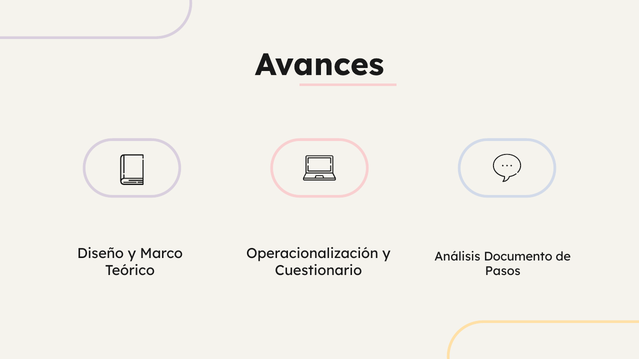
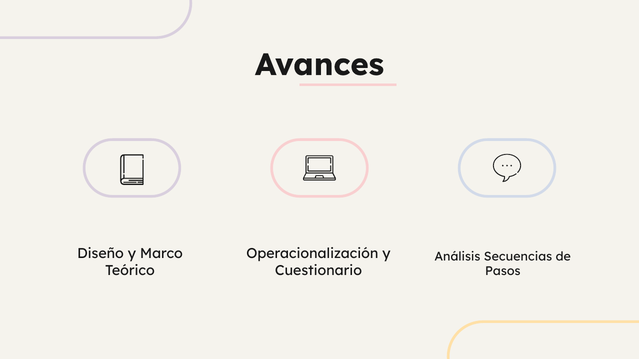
Documento: Documento -> Secuencias
